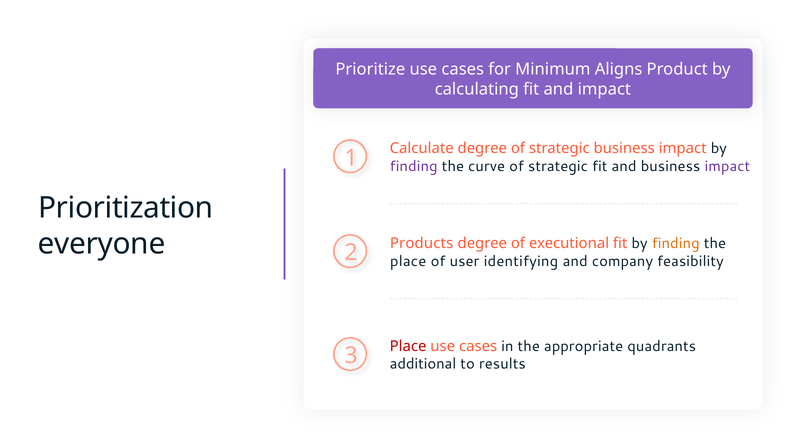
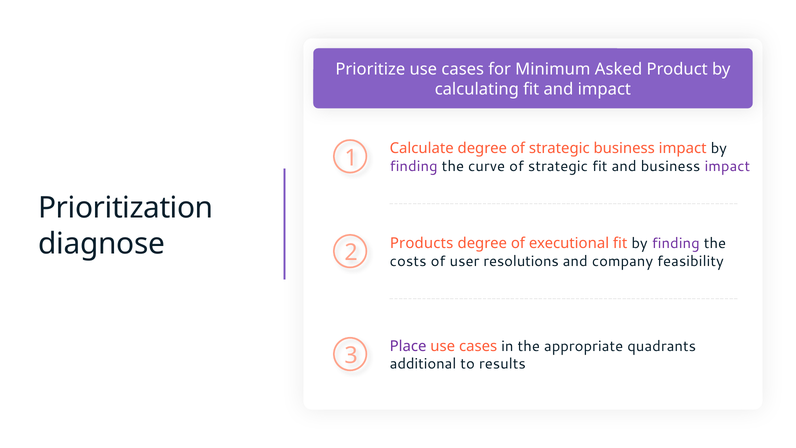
Aligns: Aligns -> Asked
everyone: everyone -> diagnose
finding at (676, 243) colour: orange -> purple
place at (408, 261): place -> costs
identifying: identifying -> resolutions
Place at (408, 346) colour: red -> purple
